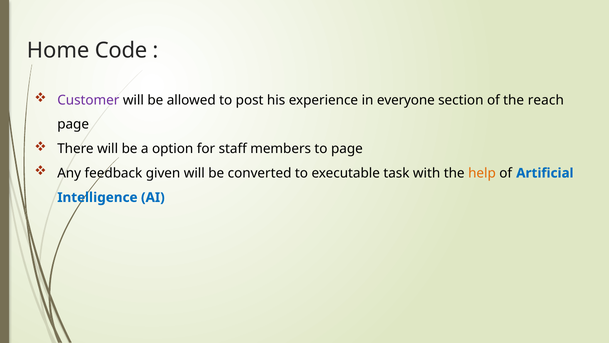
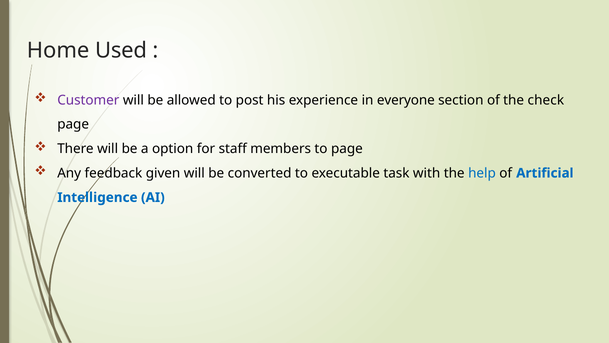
Code: Code -> Used
reach: reach -> check
help colour: orange -> blue
